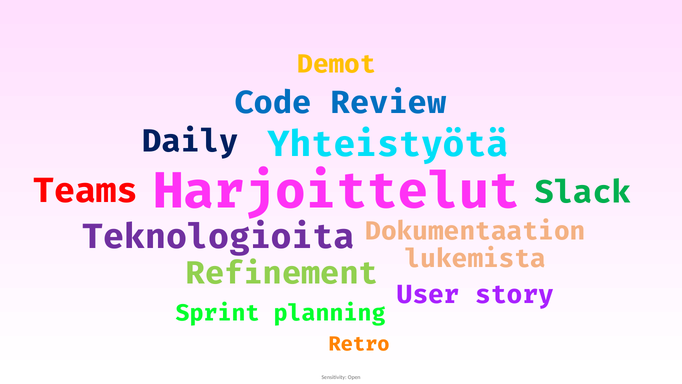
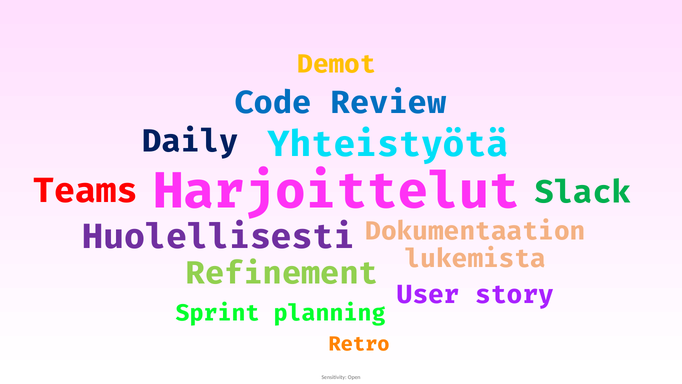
Teknologioita: Teknologioita -> Huolellisesti
